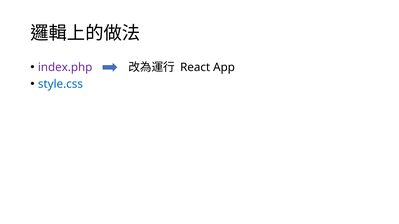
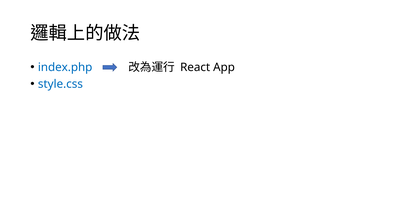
index.php colour: purple -> blue
